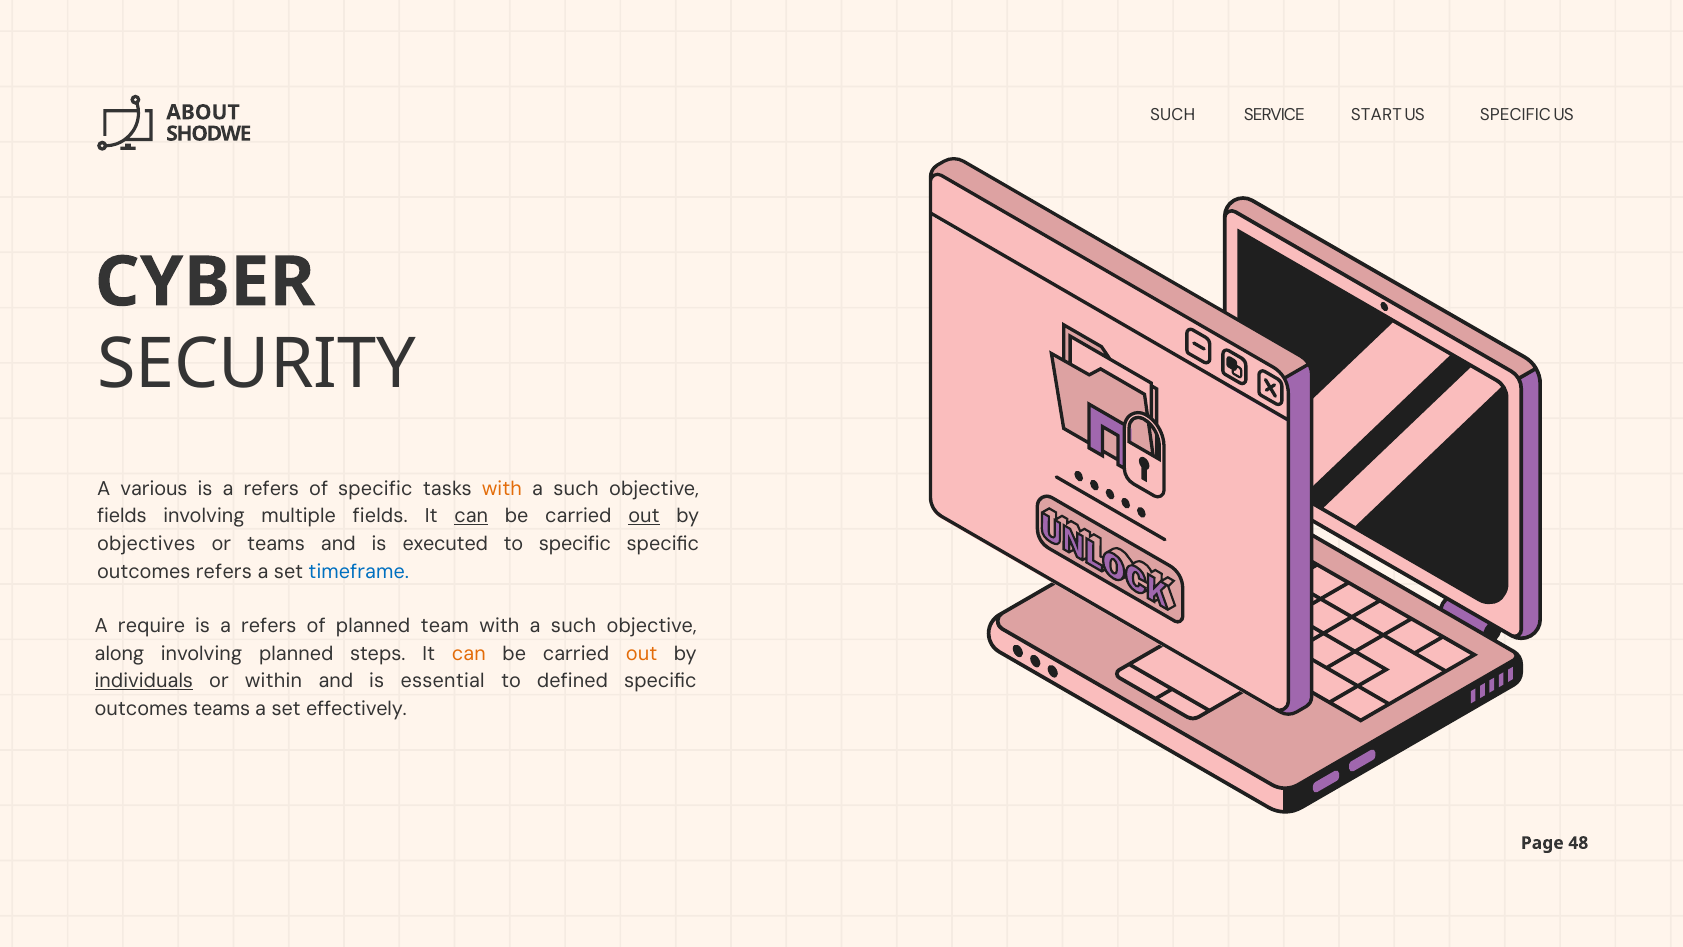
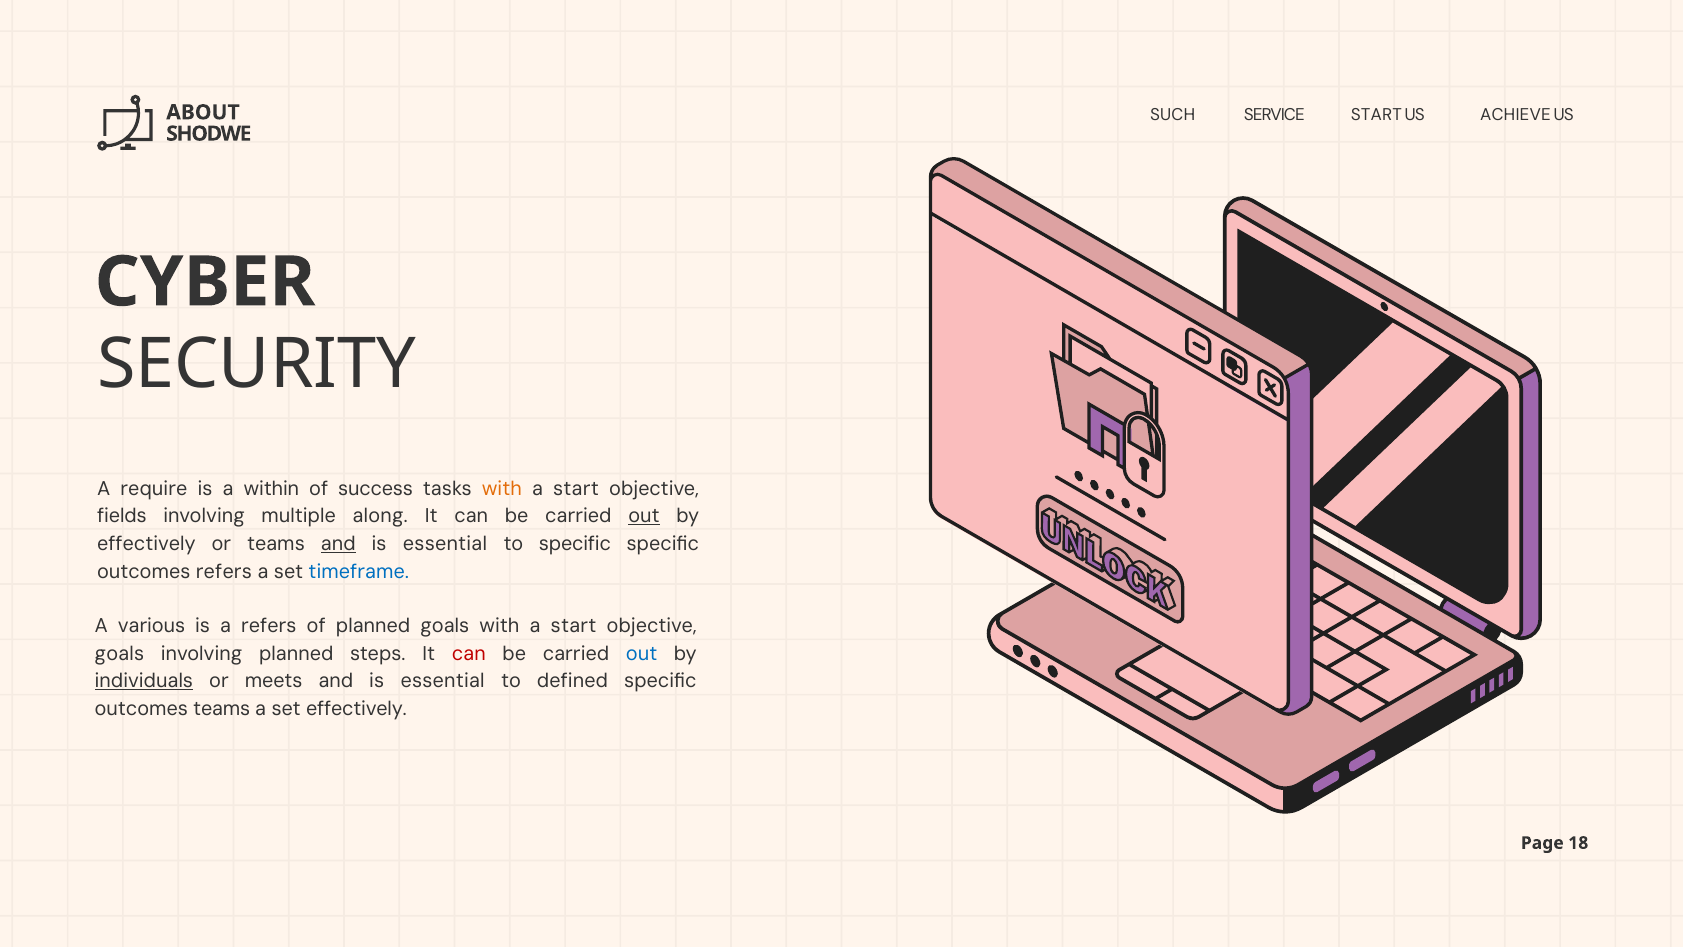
US SPECIFIC: SPECIFIC -> ACHIEVE
various: various -> require
refers at (271, 488): refers -> within
of specific: specific -> success
such at (576, 488): such -> start
multiple fields: fields -> along
can at (471, 516) underline: present -> none
objectives at (146, 544): objectives -> effectively
and at (338, 544) underline: none -> present
executed at (445, 544): executed -> essential
require: require -> various
planned team: team -> goals
such at (574, 625): such -> start
along at (120, 653): along -> goals
can at (469, 653) colour: orange -> red
out at (642, 653) colour: orange -> blue
within: within -> meets
48: 48 -> 18
